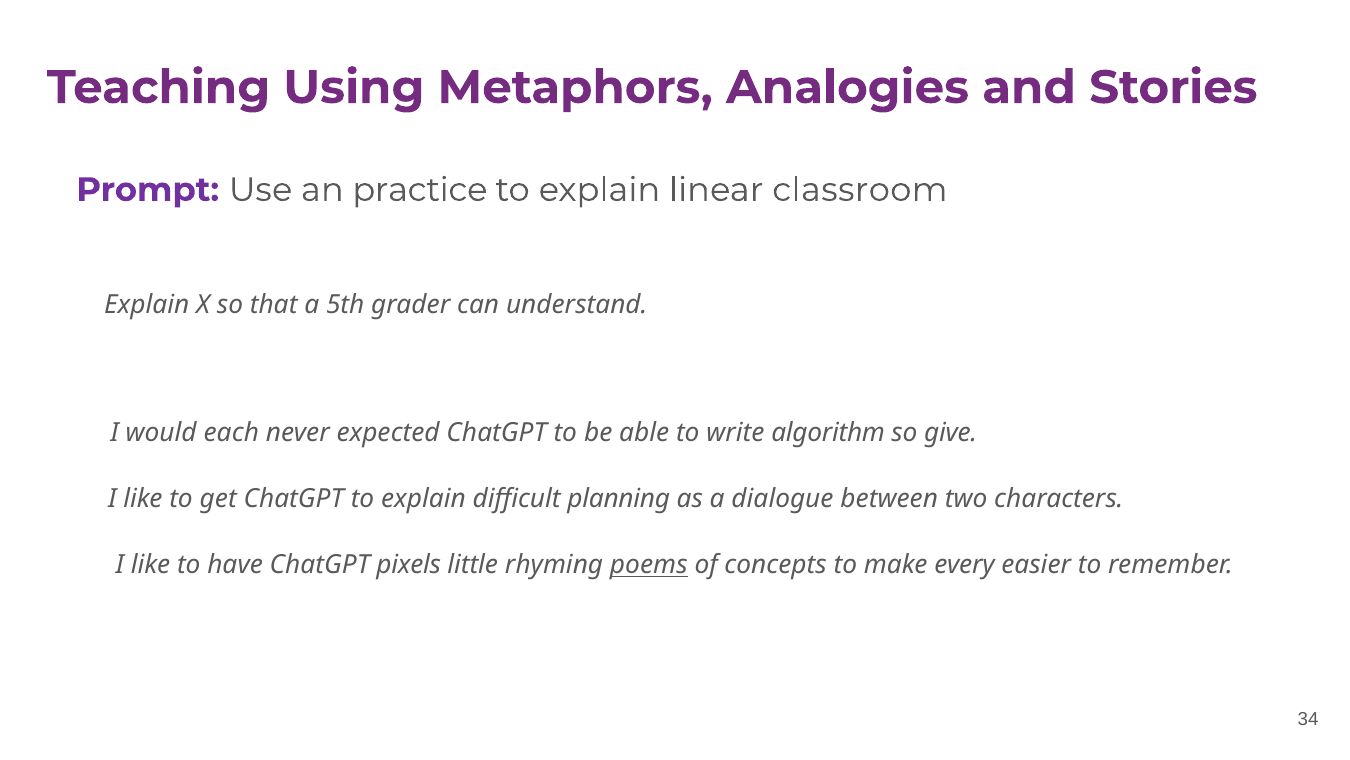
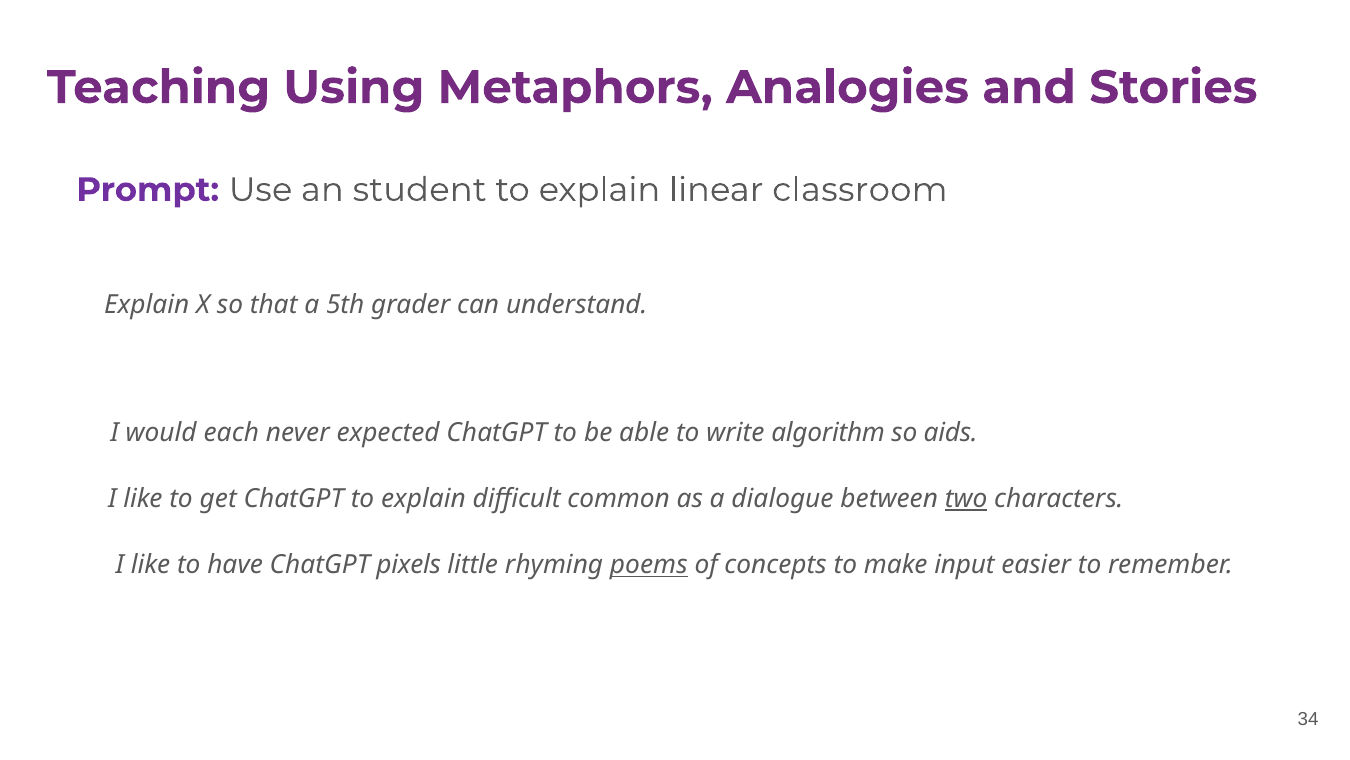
practice: practice -> student
give: give -> aids
planning: planning -> common
two underline: none -> present
every: every -> input
